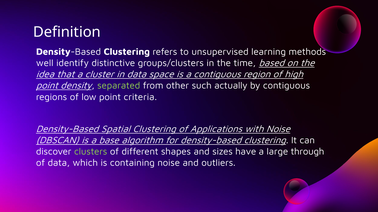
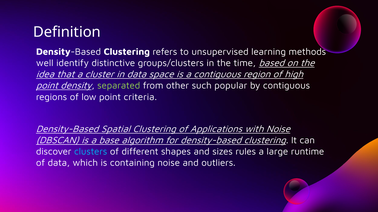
actually: actually -> popular
clusters colour: light green -> light blue
have: have -> rules
through: through -> runtime
